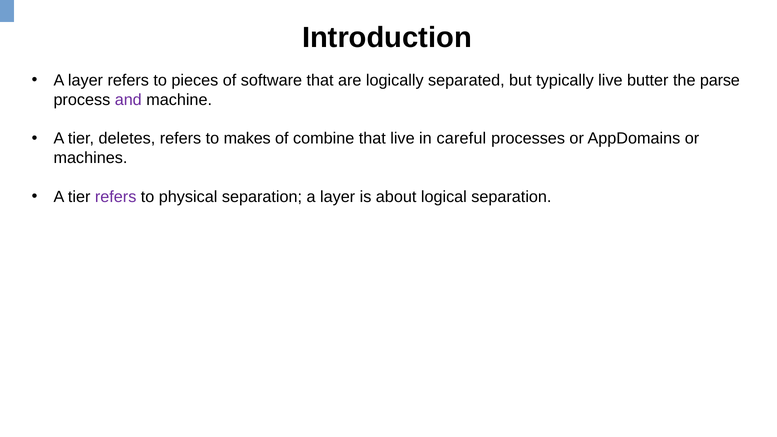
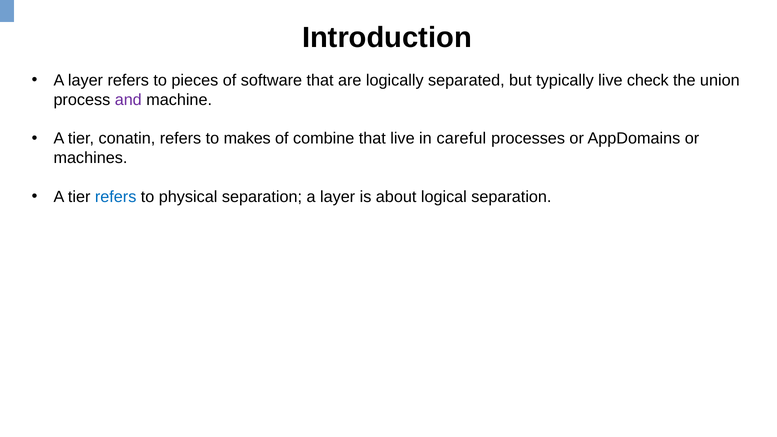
butter: butter -> check
parse: parse -> union
deletes: deletes -> conatin
refers at (116, 197) colour: purple -> blue
